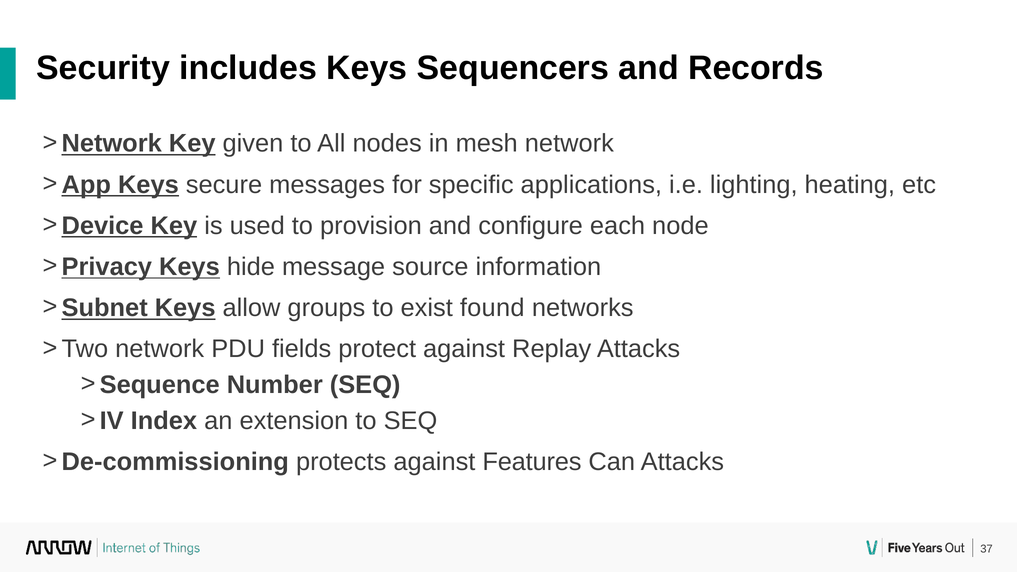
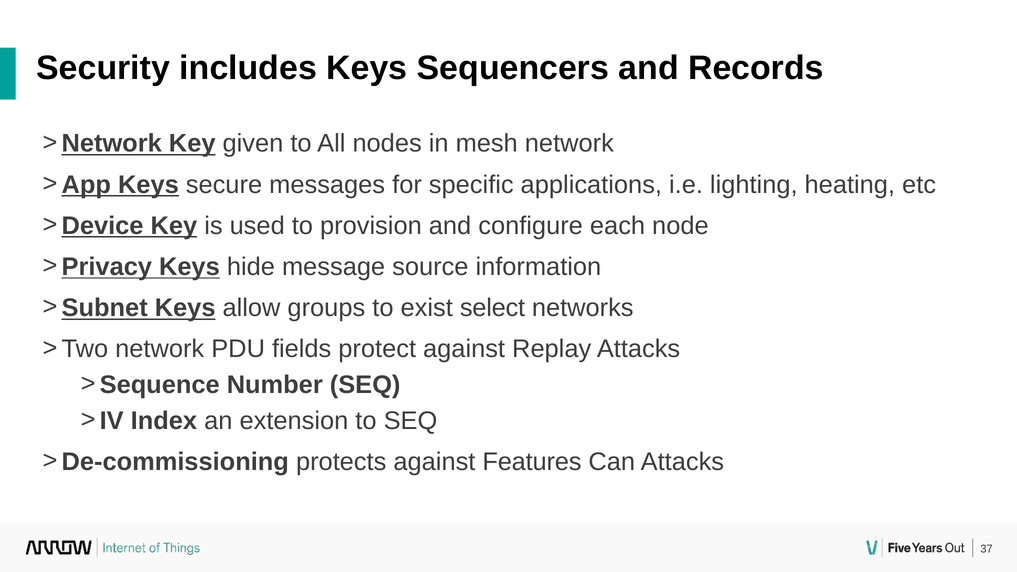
found: found -> select
